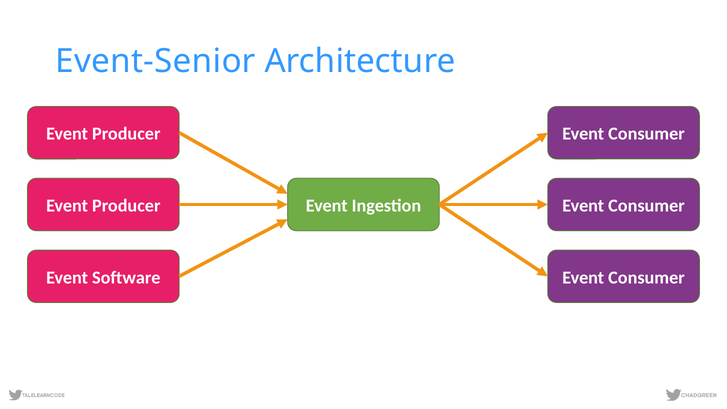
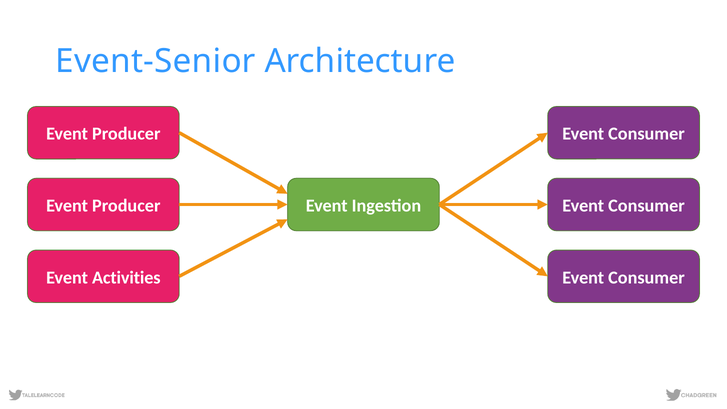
Software: Software -> Activities
